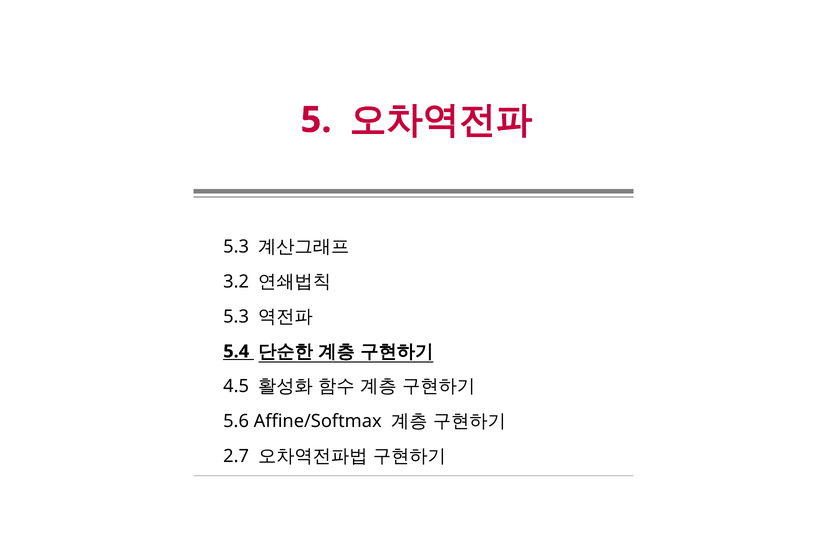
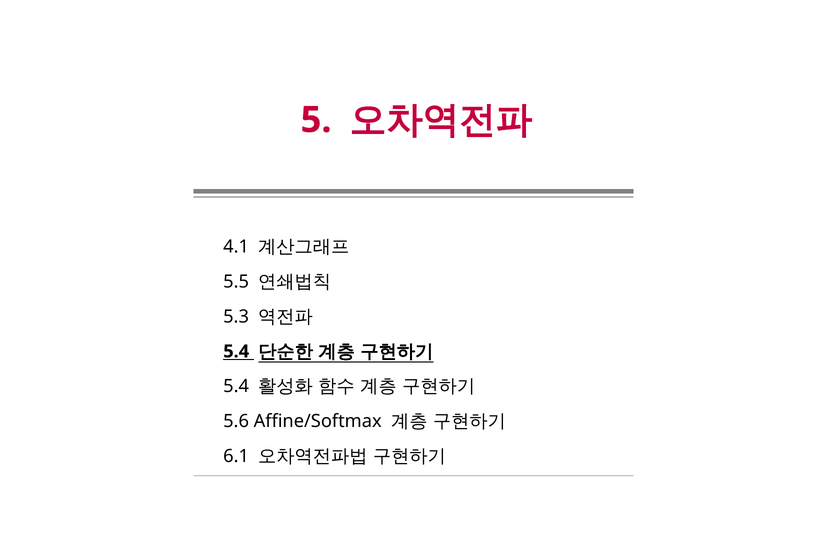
5.3 at (236, 247): 5.3 -> 4.1
3.2: 3.2 -> 5.5
4.5 at (236, 386): 4.5 -> 5.4
2.7: 2.7 -> 6.1
